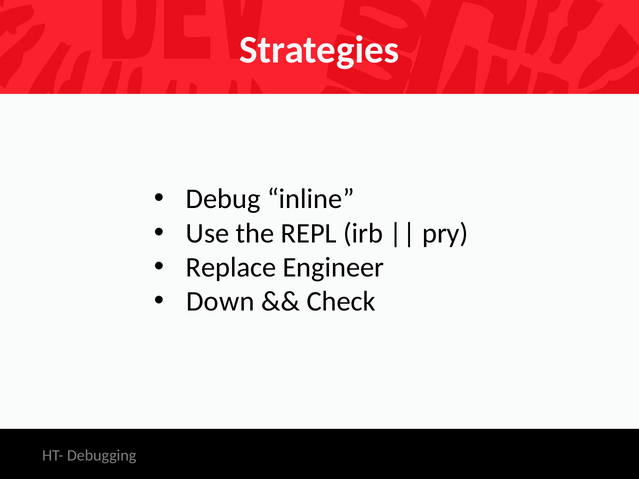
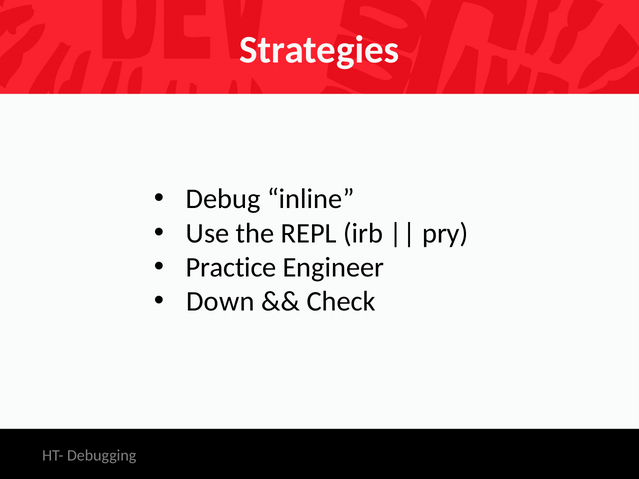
Replace: Replace -> Practice
